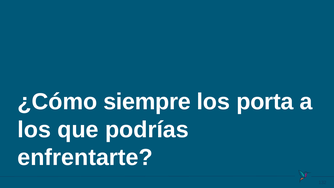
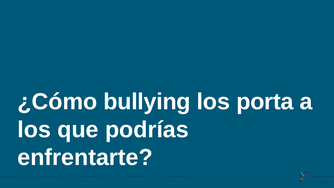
siempre: siempre -> bullying
